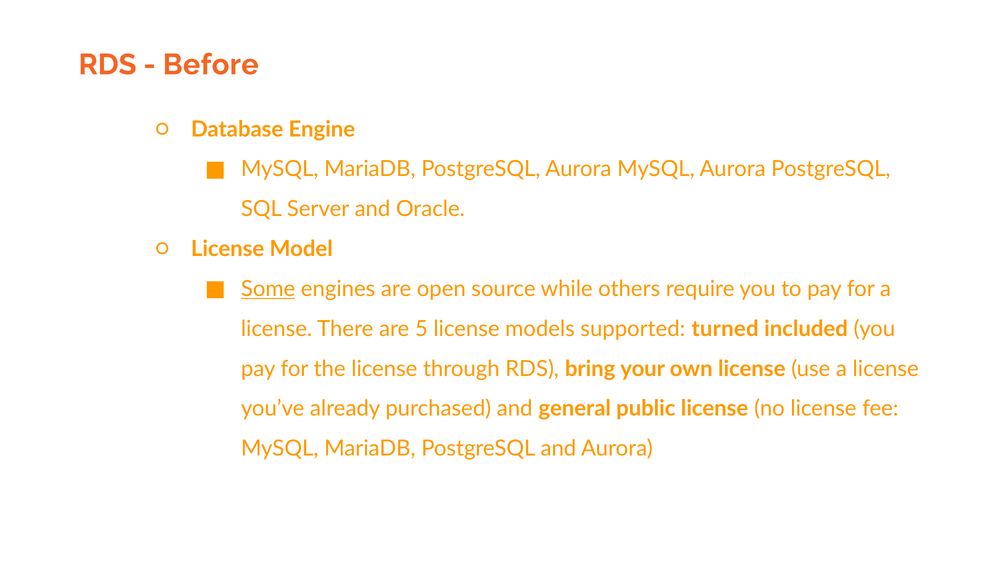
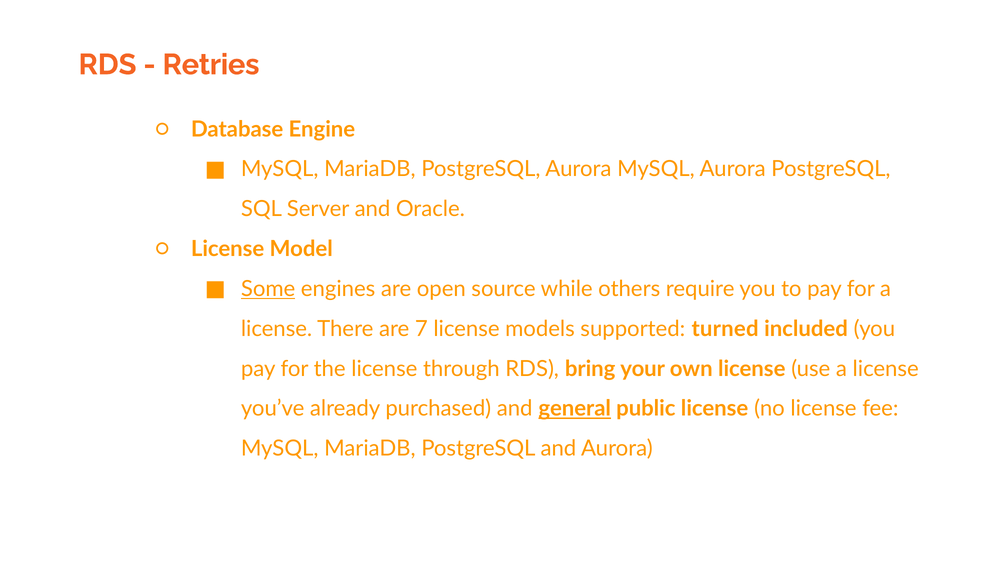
Before: Before -> Retries
5: 5 -> 7
general underline: none -> present
